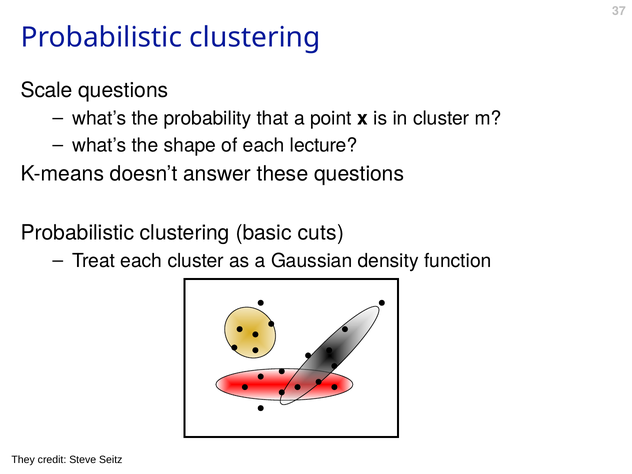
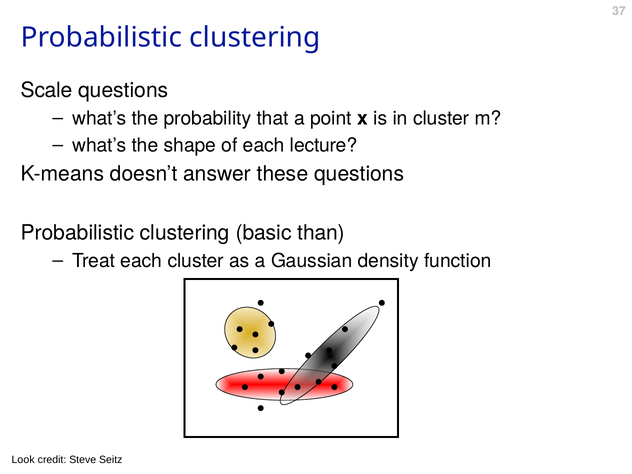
cuts: cuts -> than
They: They -> Look
